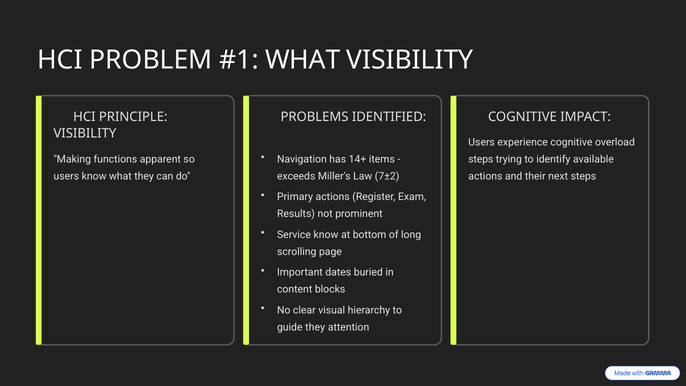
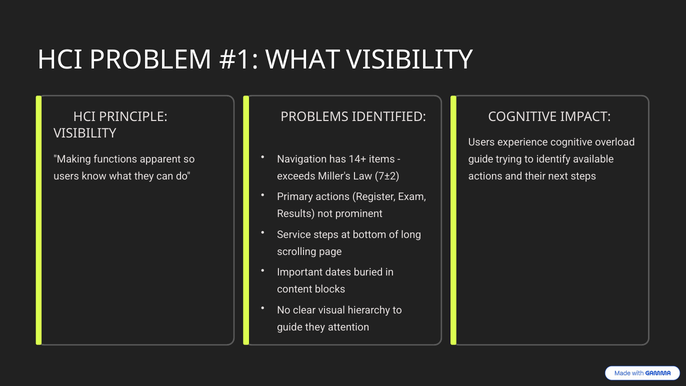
steps at (481, 159): steps -> guide
Service know: know -> steps
